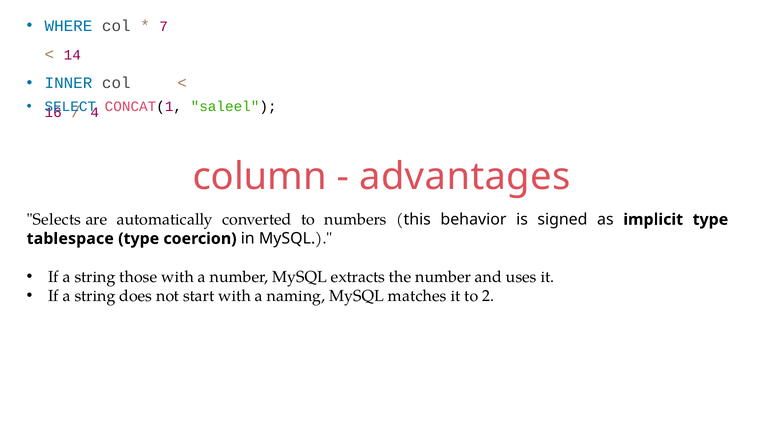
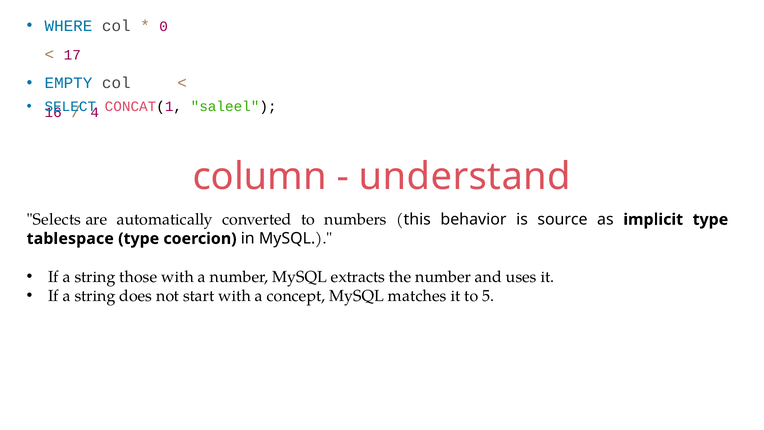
7: 7 -> 0
14: 14 -> 17
INNER: INNER -> EMPTY
advantages: advantages -> understand
signed: signed -> source
naming: naming -> concept
2: 2 -> 5
